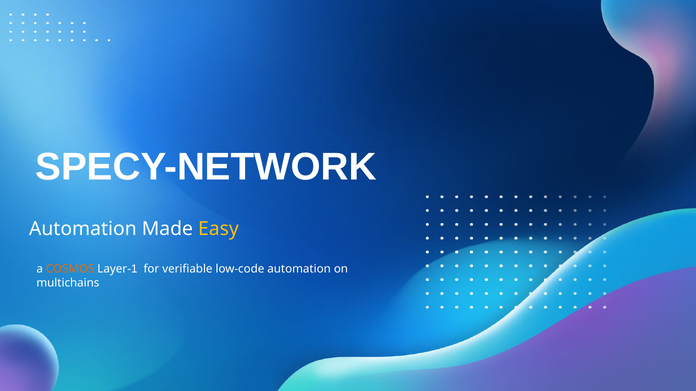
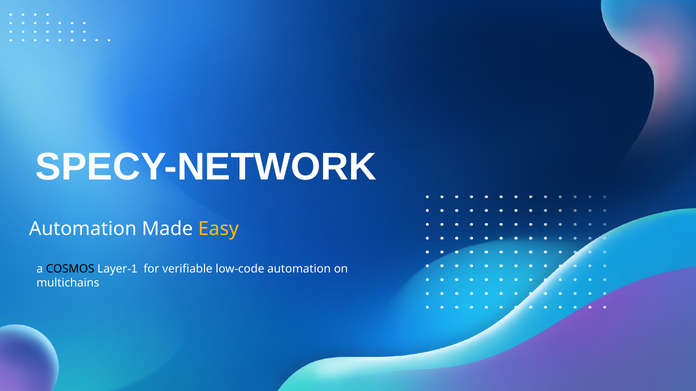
COSMOS colour: orange -> black
